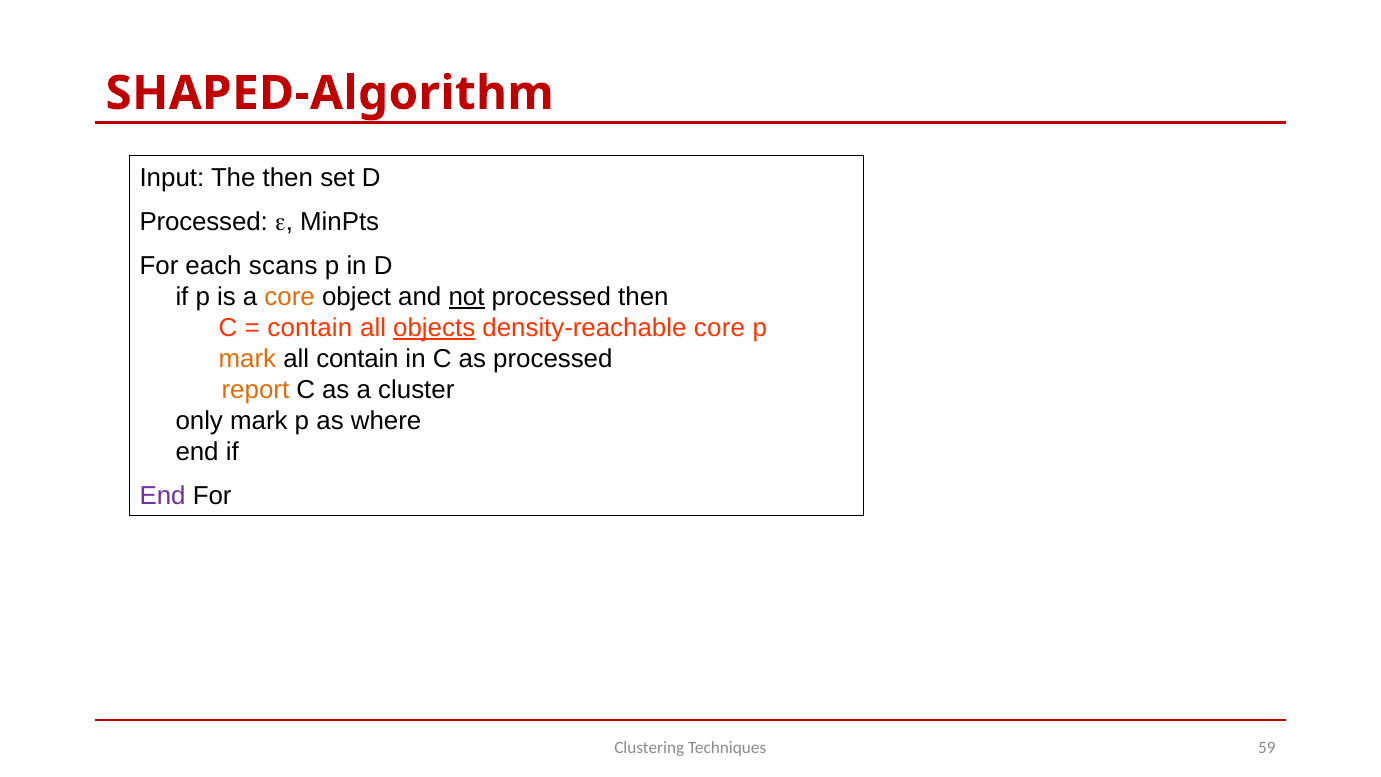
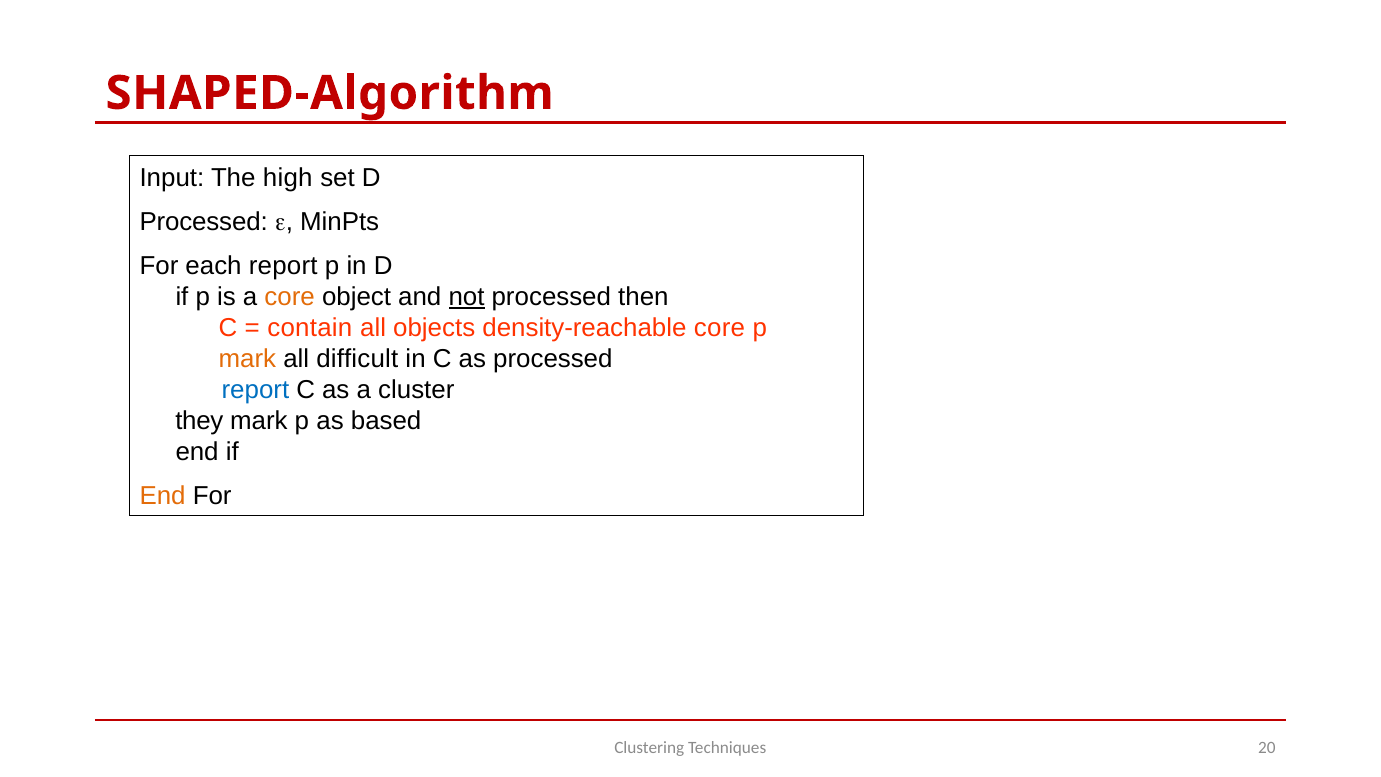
The then: then -> high
each scans: scans -> report
objects underline: present -> none
all contain: contain -> difficult
report at (255, 390) colour: orange -> blue
only: only -> they
where: where -> based
End at (163, 496) colour: purple -> orange
59: 59 -> 20
